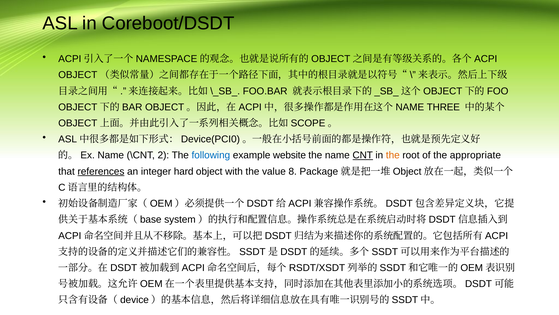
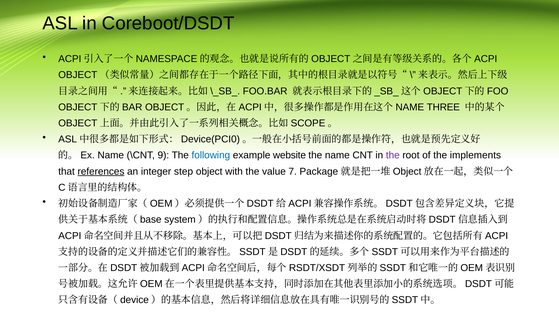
2: 2 -> 9
CNT underline: present -> none
the at (393, 155) colour: orange -> purple
appropriate: appropriate -> implements
hard: hard -> step
8: 8 -> 7
